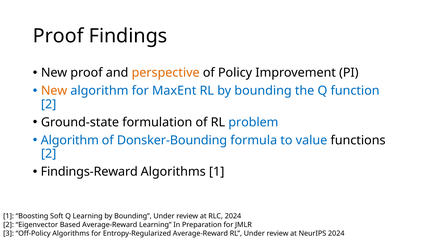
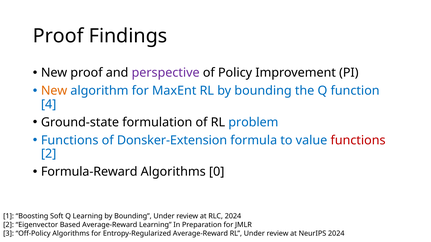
perspective colour: orange -> purple
2 at (49, 104): 2 -> 4
Algorithm at (70, 141): Algorithm -> Functions
Donsker-Bounding: Donsker-Bounding -> Donsker-Extension
functions at (358, 141) colour: black -> red
Findings-Reward: Findings-Reward -> Formula-Reward
Algorithms 1: 1 -> 0
